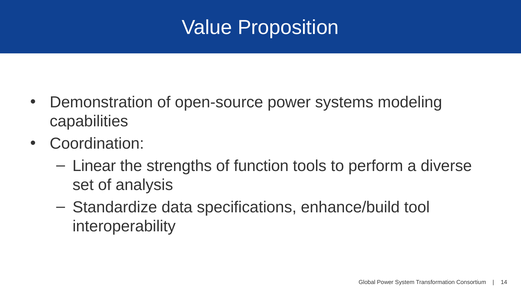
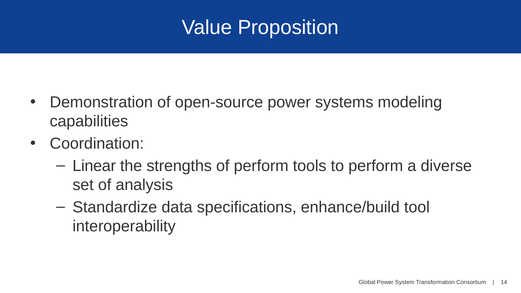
of function: function -> perform
